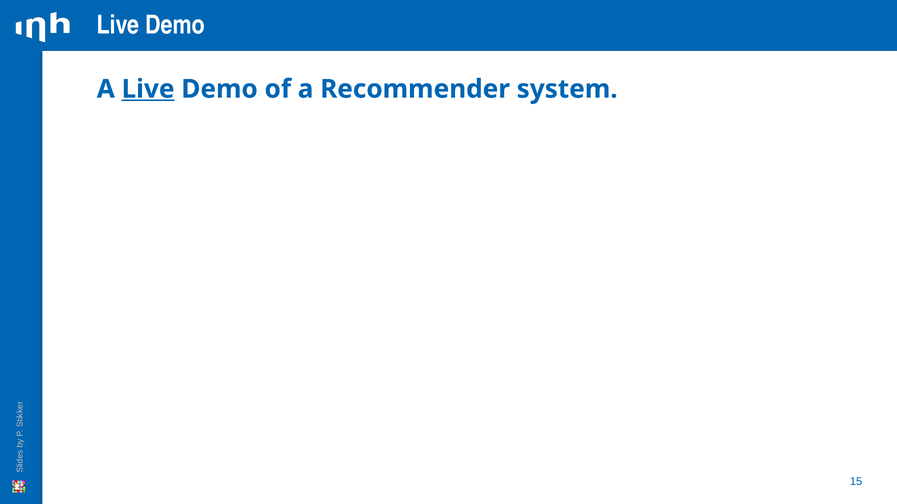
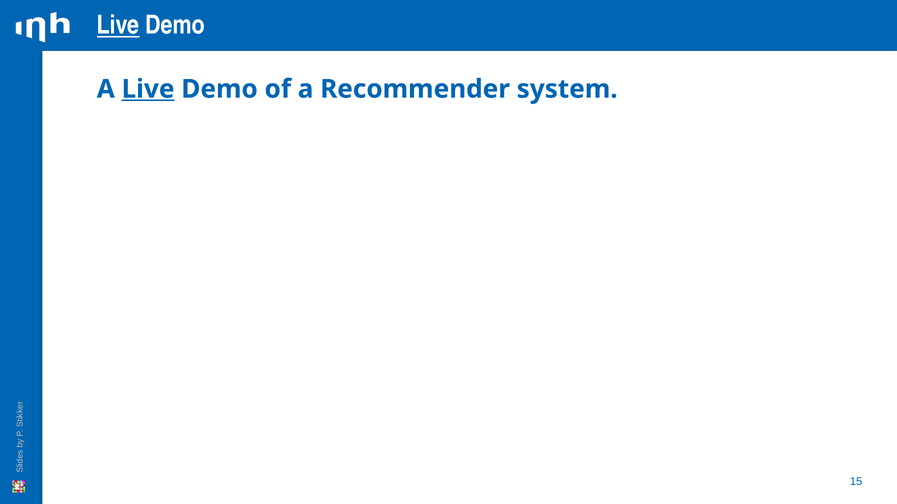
Live at (118, 25) underline: none -> present
